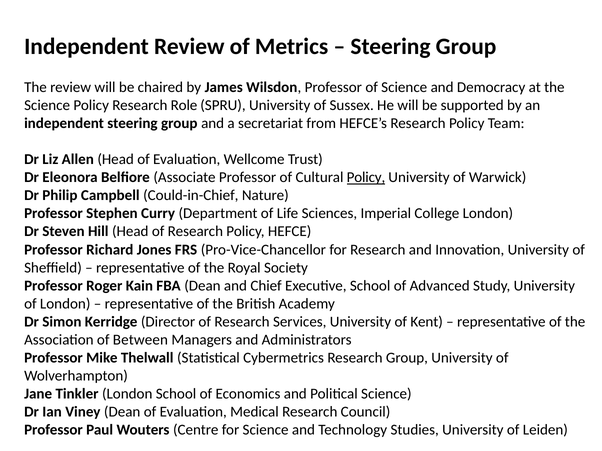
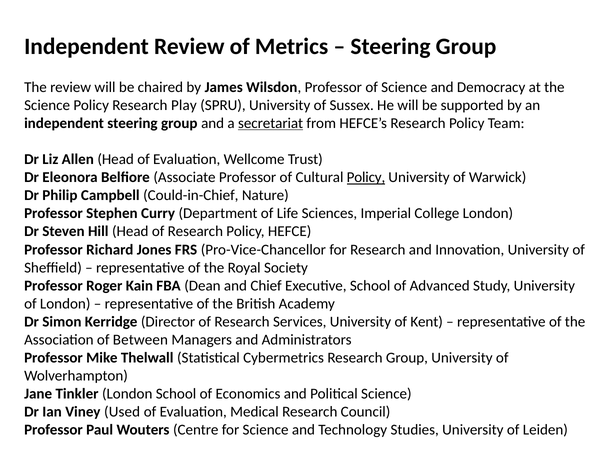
Role: Role -> Play
secretariat underline: none -> present
Viney Dean: Dean -> Used
